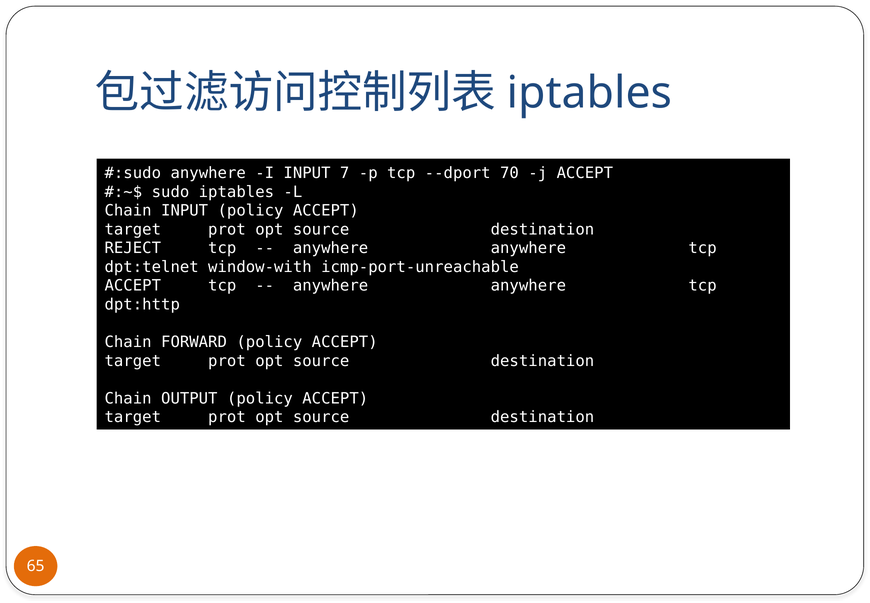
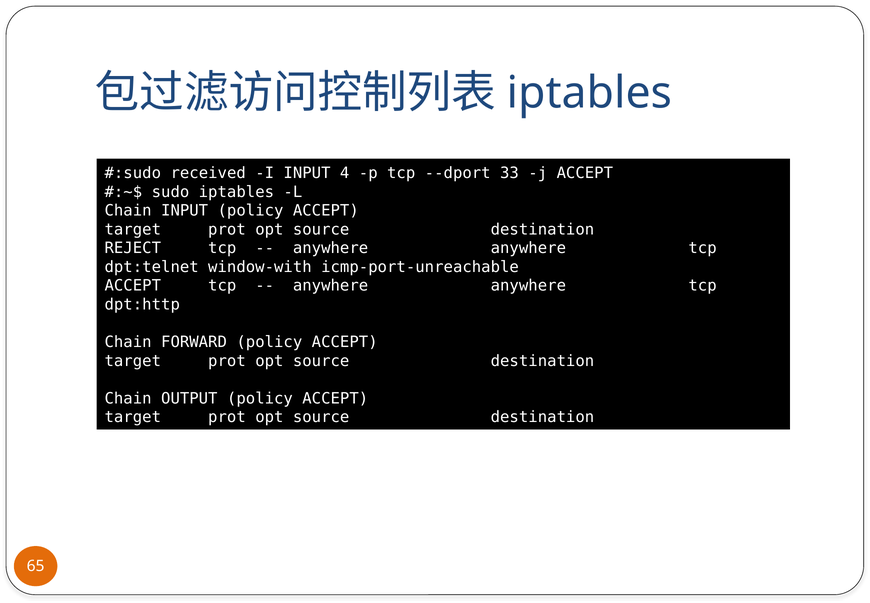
anywhere at (208, 173): anywhere -> received
7: 7 -> 4
70: 70 -> 33
